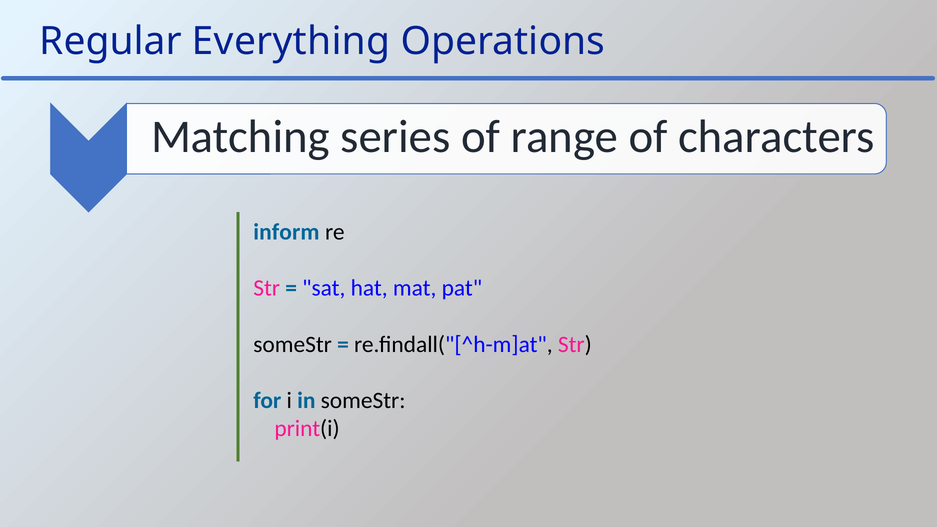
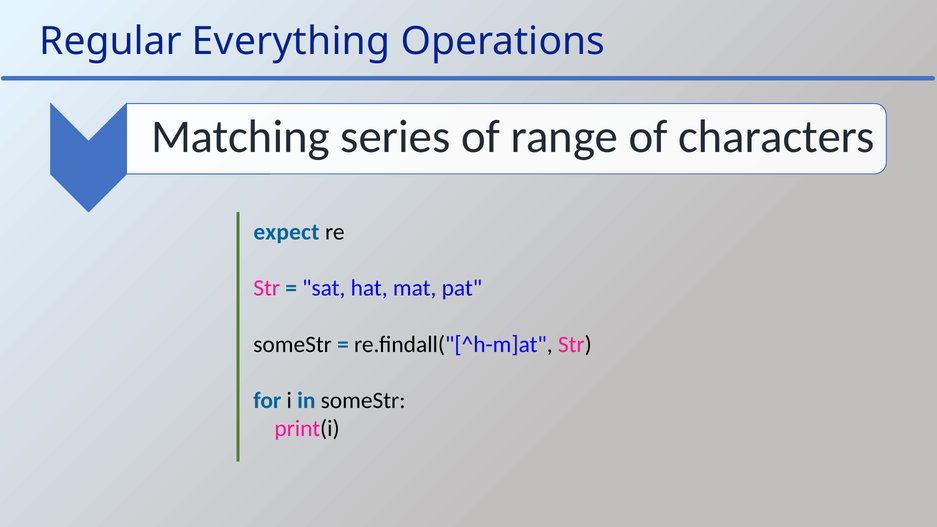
inform: inform -> expect
